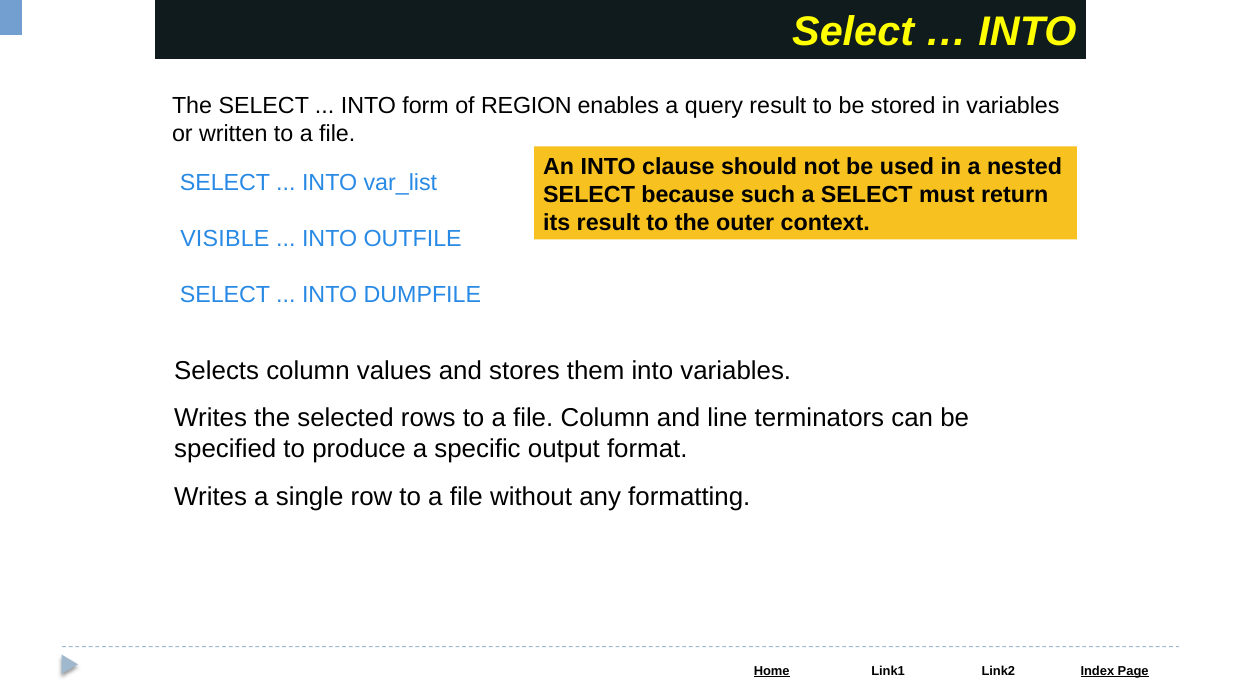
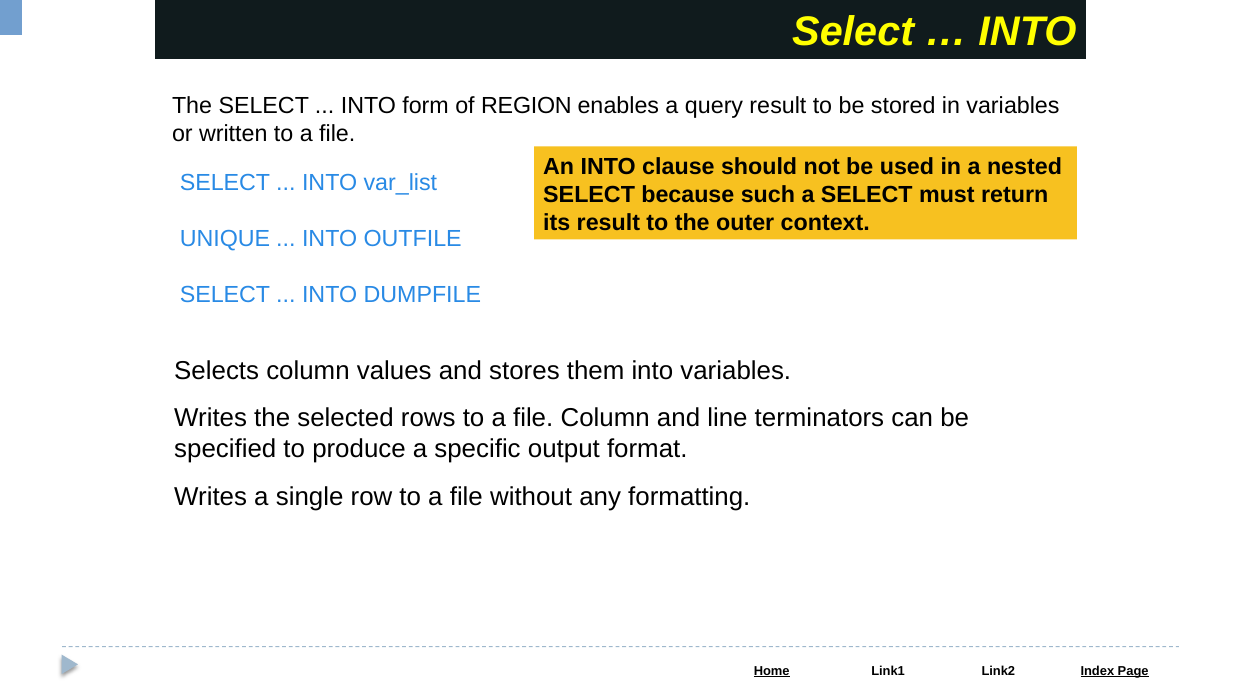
VISIBLE: VISIBLE -> UNIQUE
